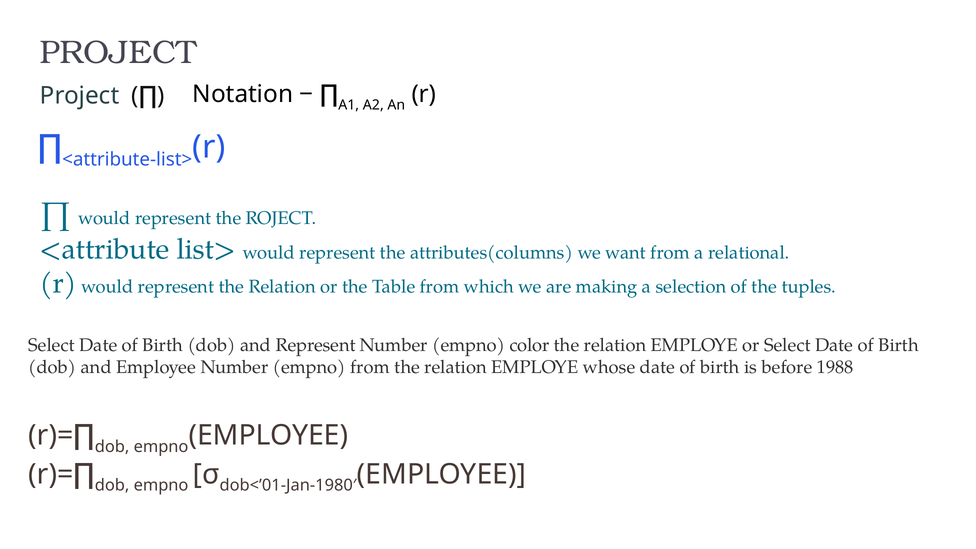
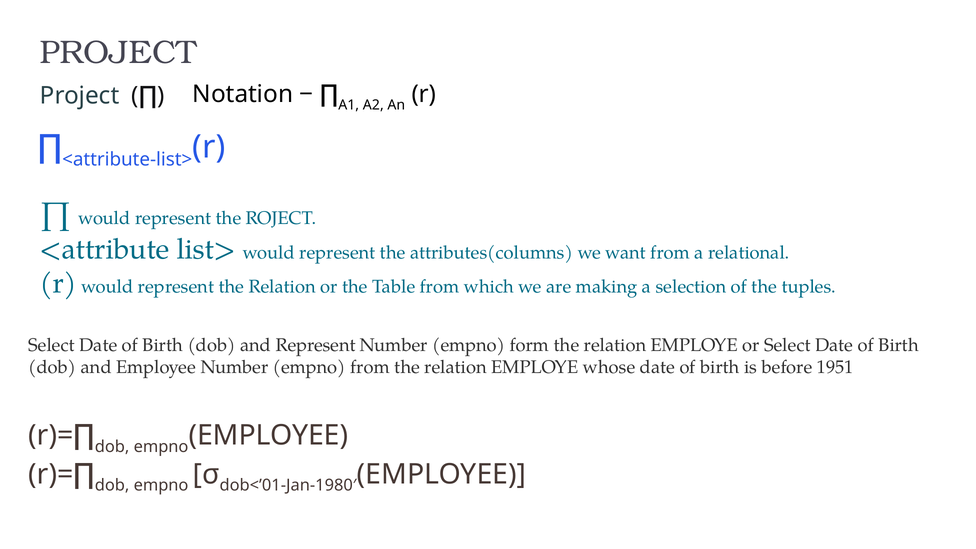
color: color -> form
1988: 1988 -> 1951
